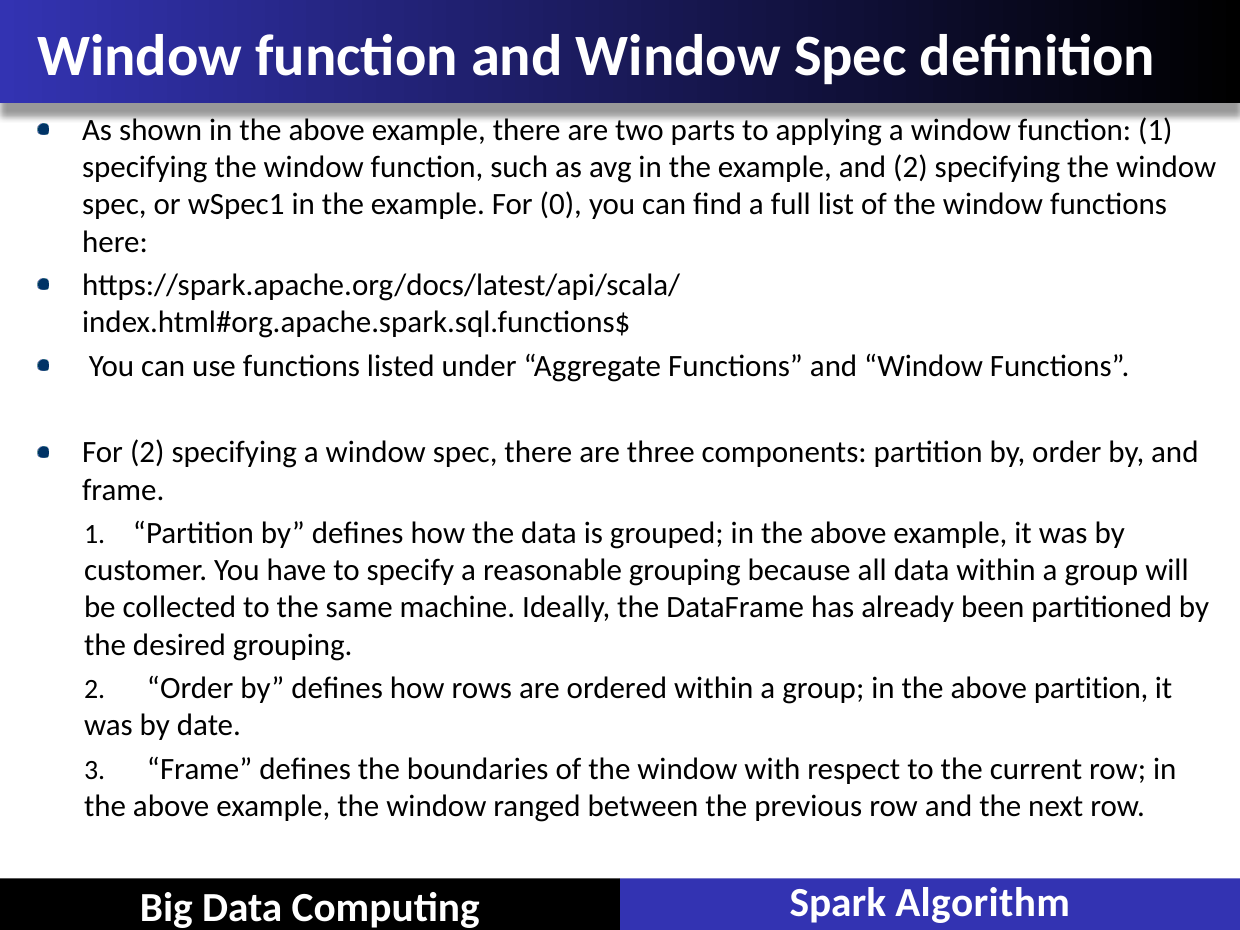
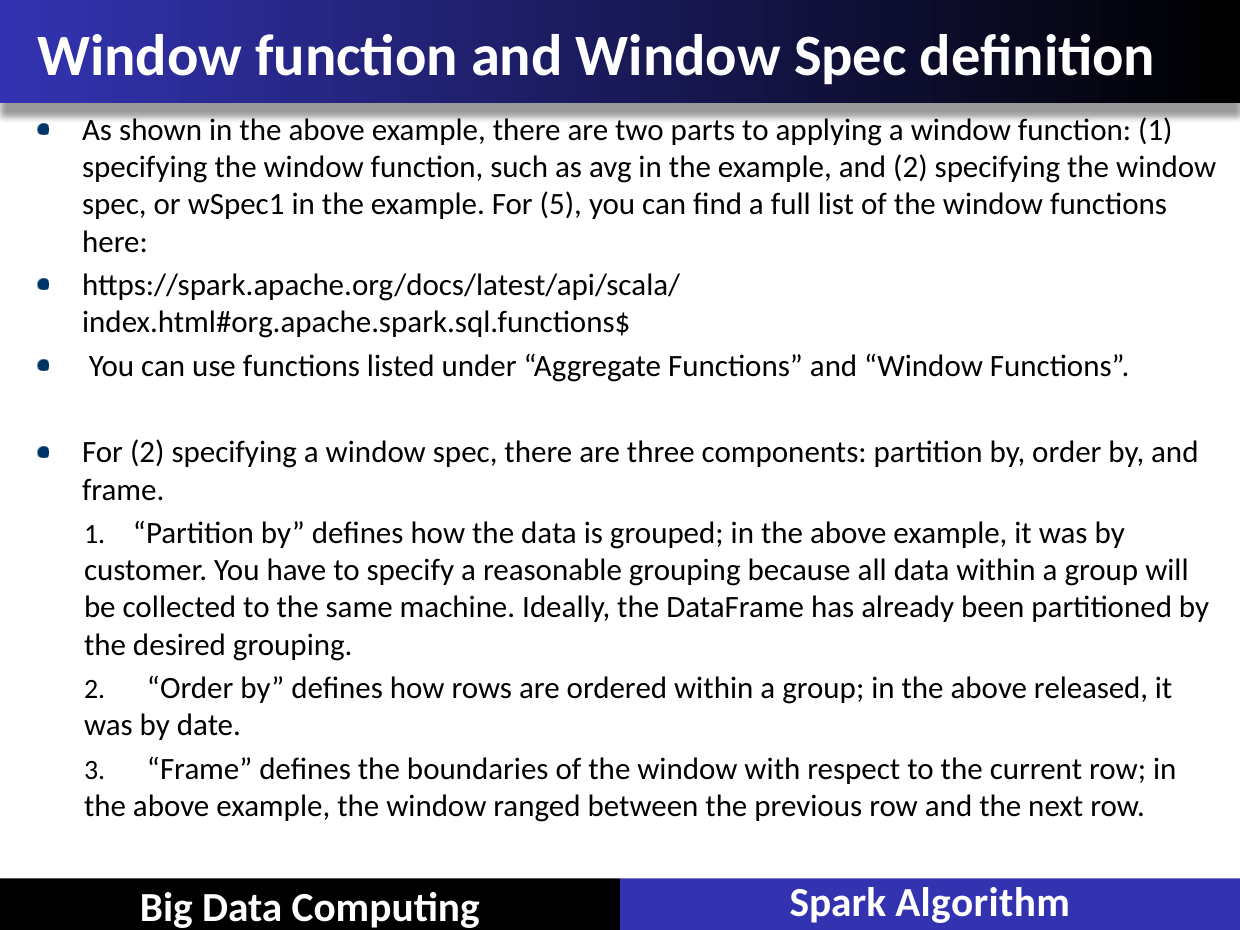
0: 0 -> 5
above partition: partition -> released
